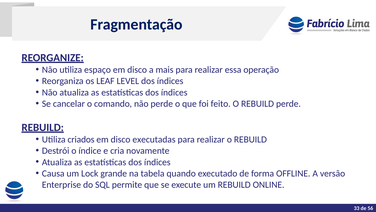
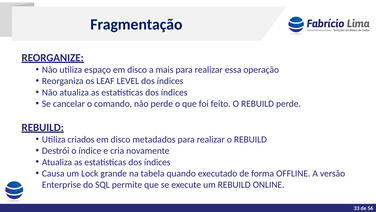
executadas: executadas -> metadados
